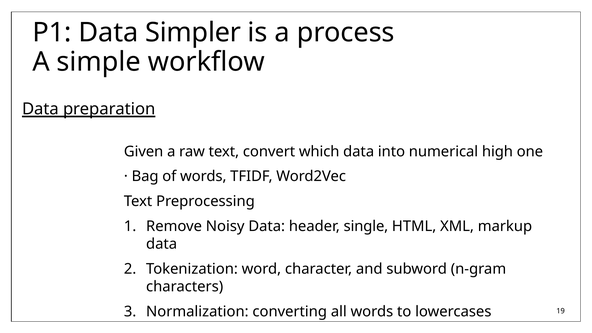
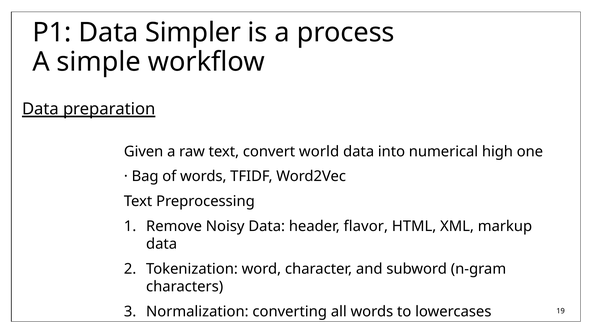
which: which -> world
single: single -> flavor
